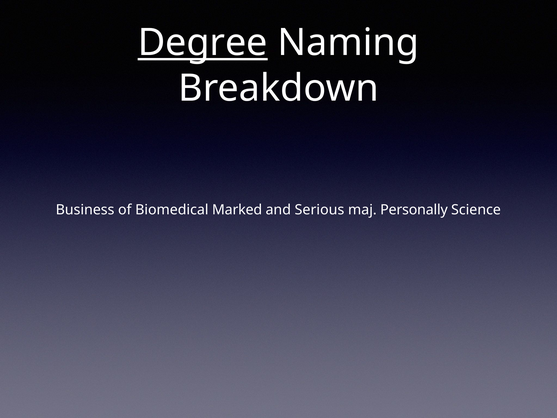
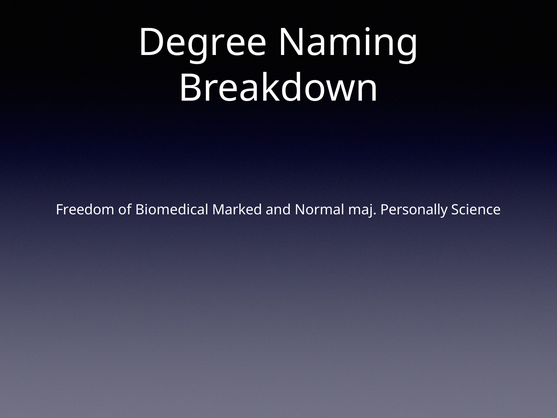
Degree underline: present -> none
Business: Business -> Freedom
Serious: Serious -> Normal
